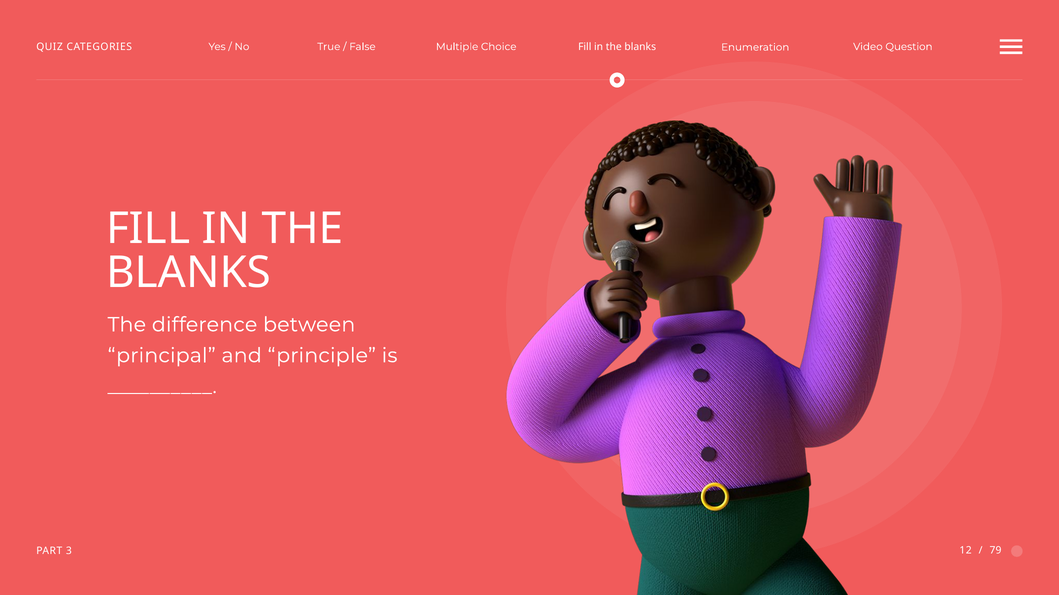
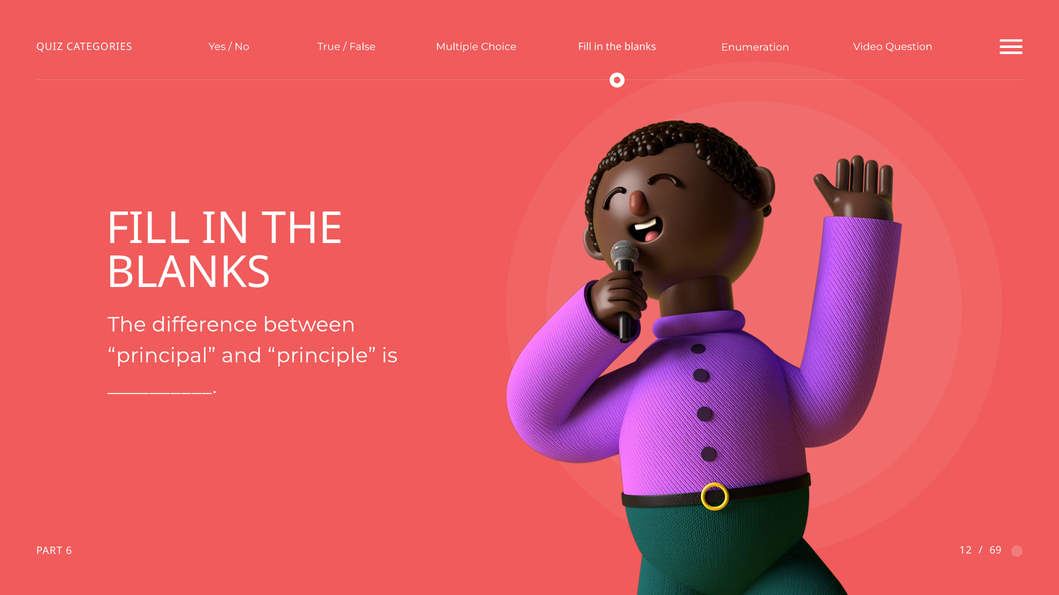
79: 79 -> 69
3: 3 -> 6
